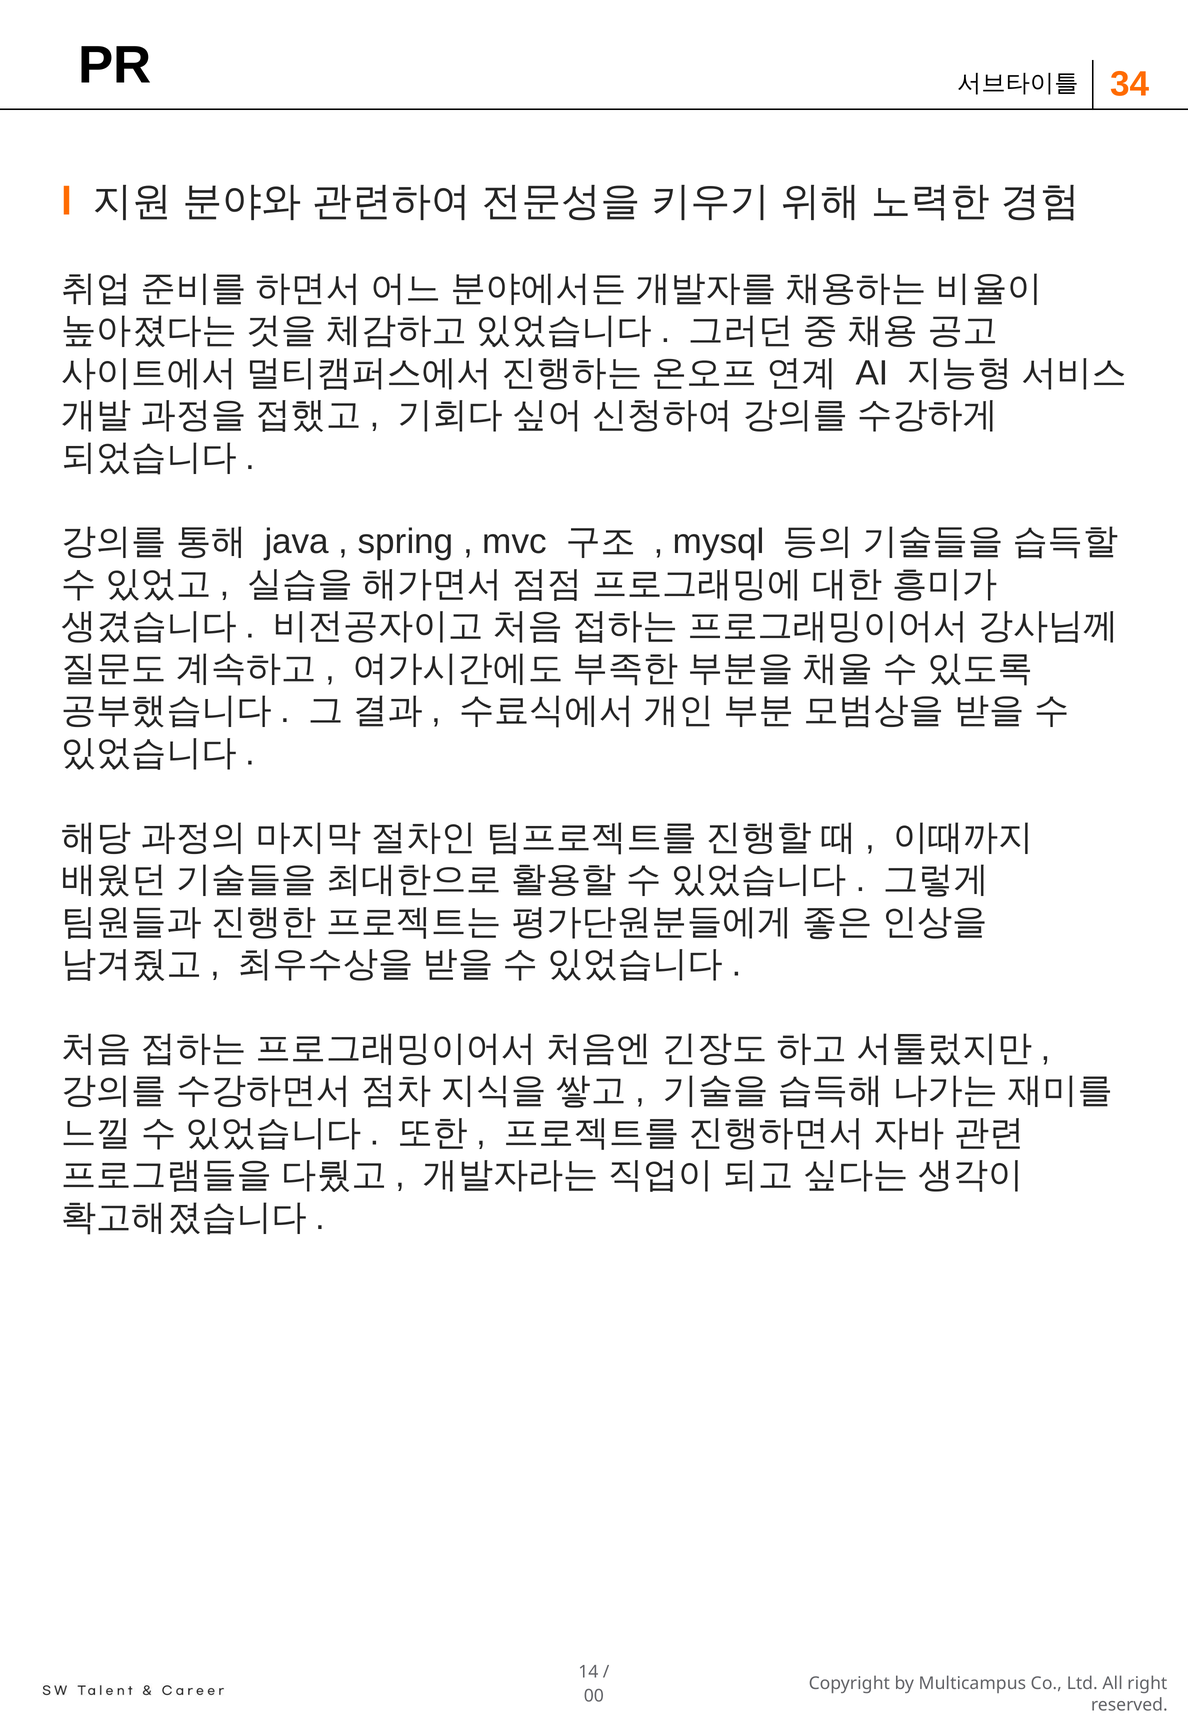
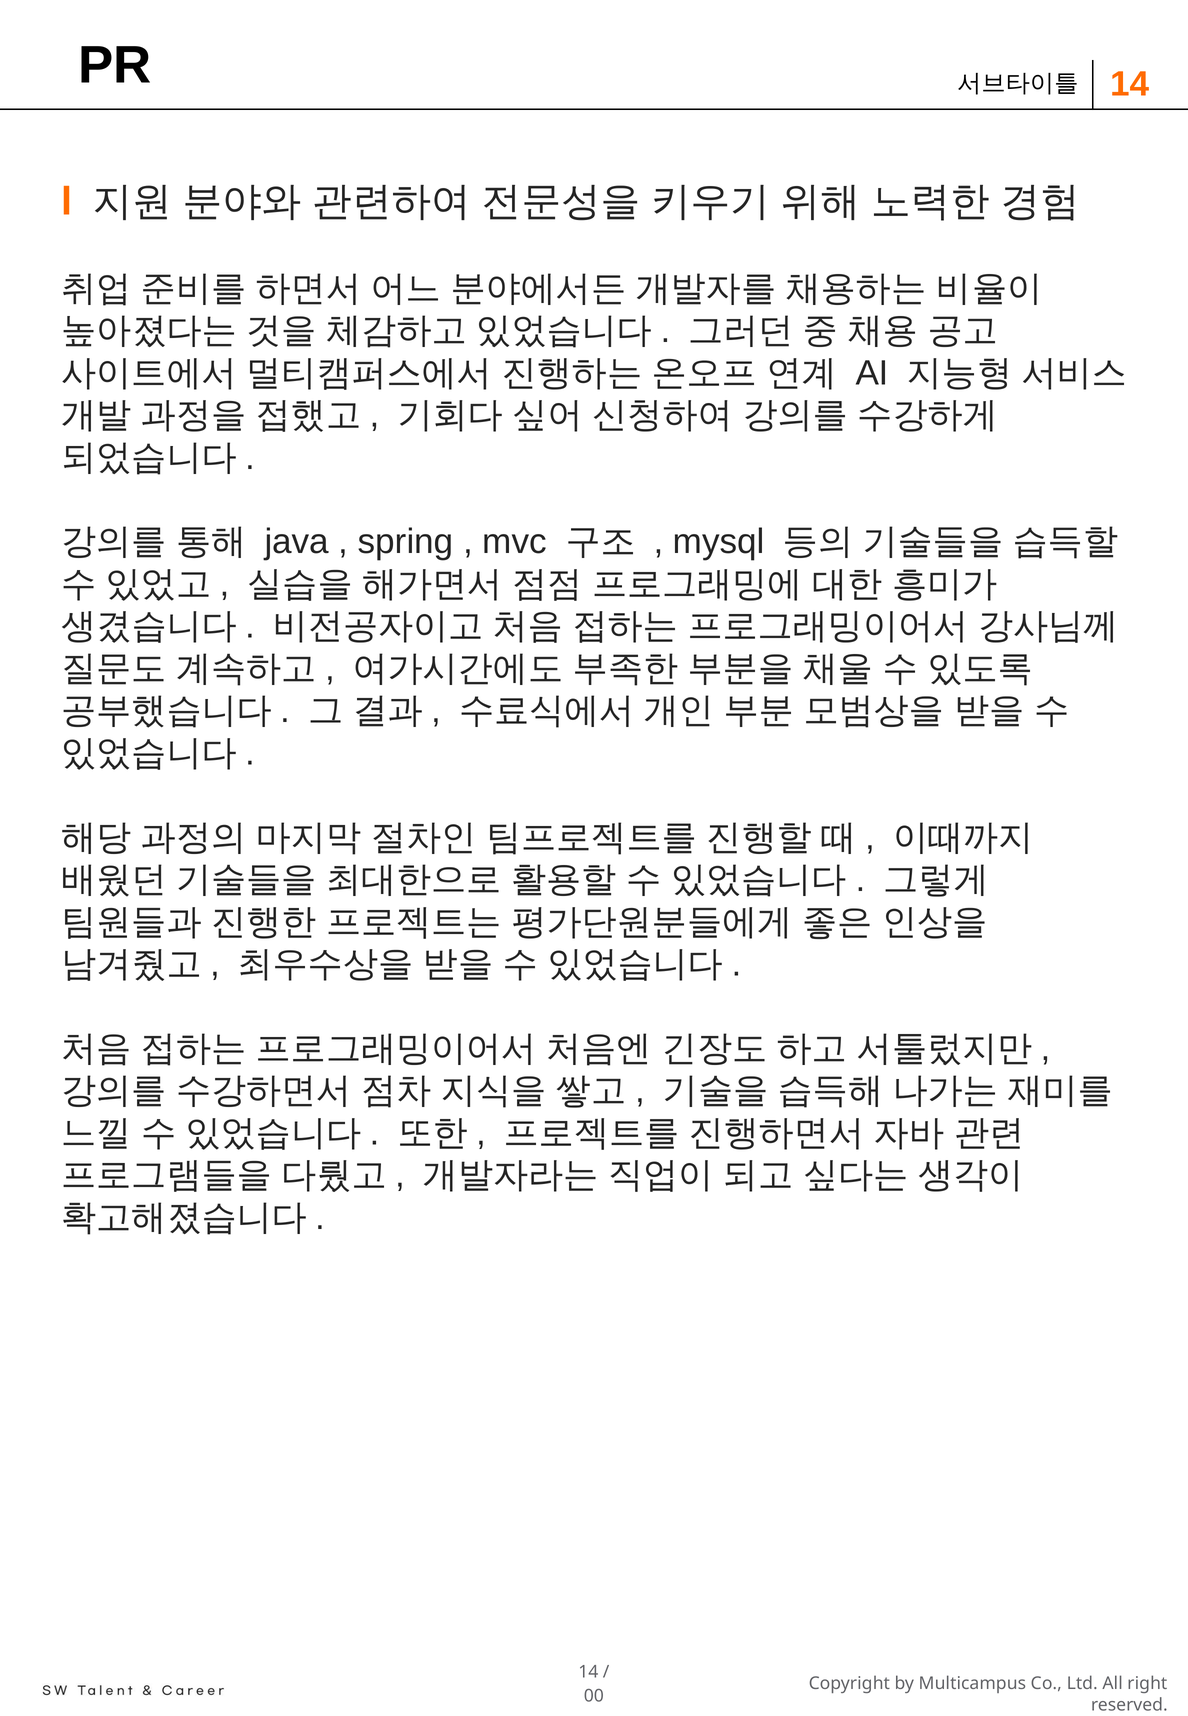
34 at (1130, 84): 34 -> 14
